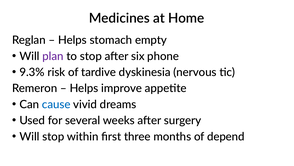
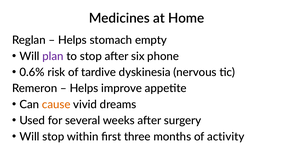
9.3%: 9.3% -> 0.6%
cause colour: blue -> orange
depend: depend -> activity
